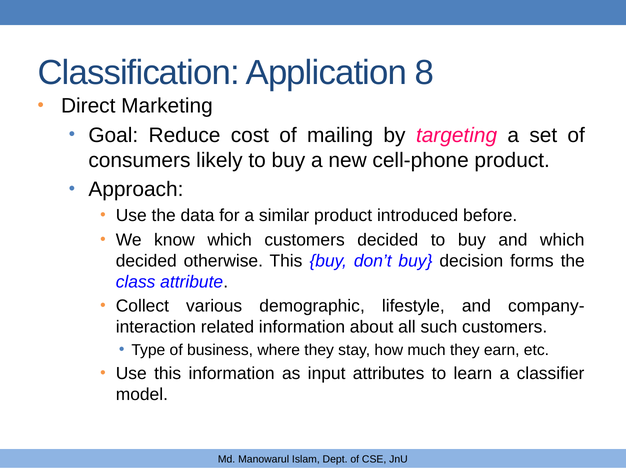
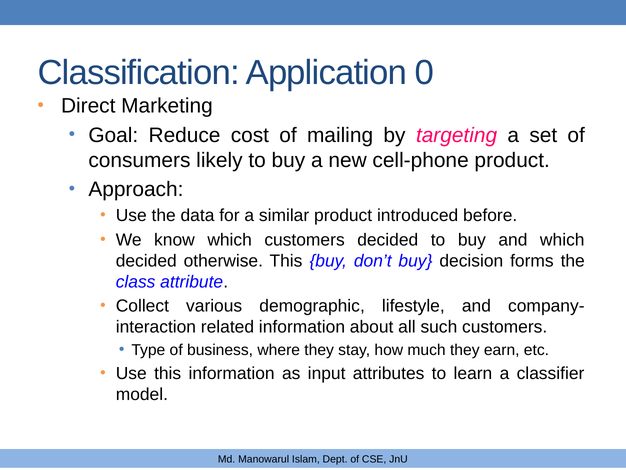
8: 8 -> 0
